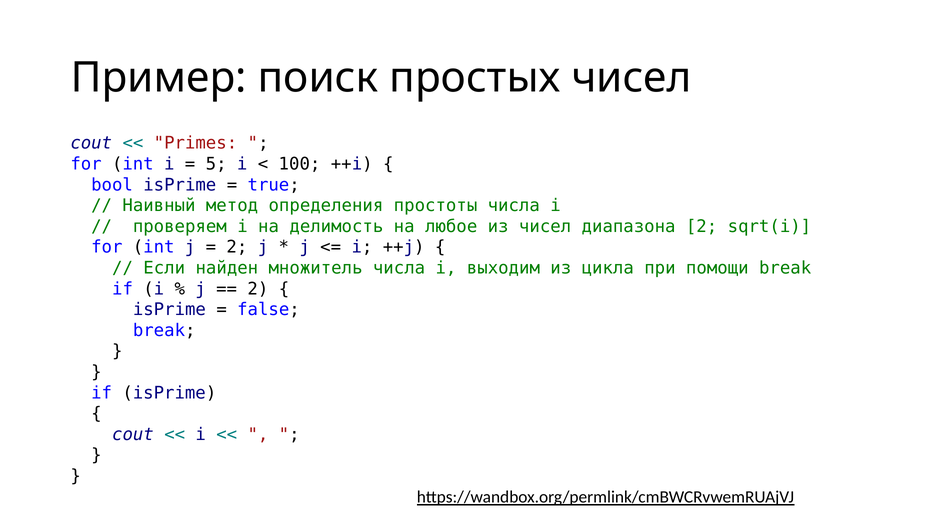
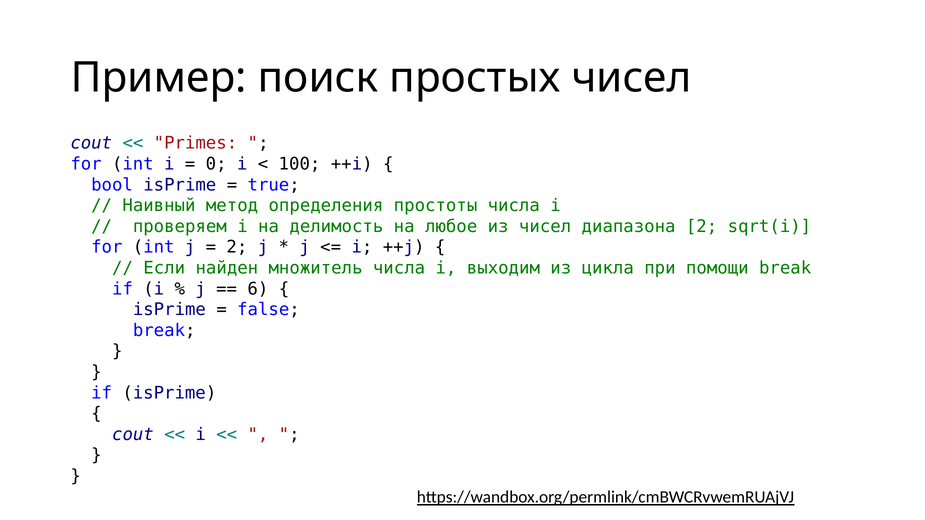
5: 5 -> 0
2 at (258, 289): 2 -> 6
